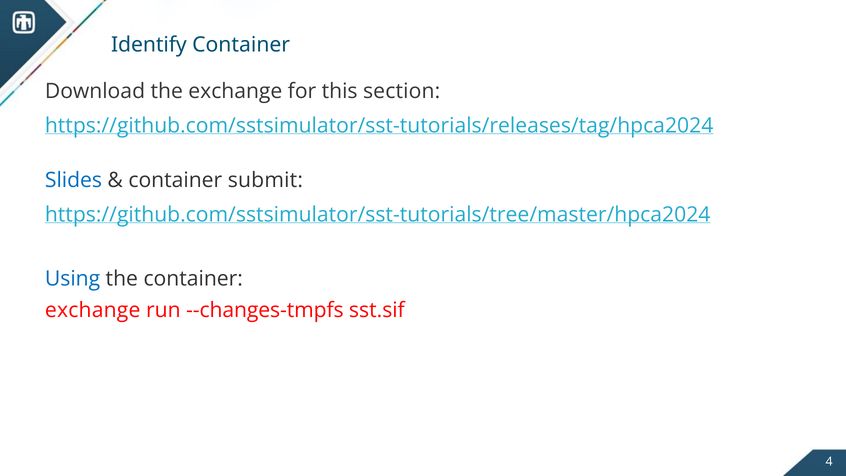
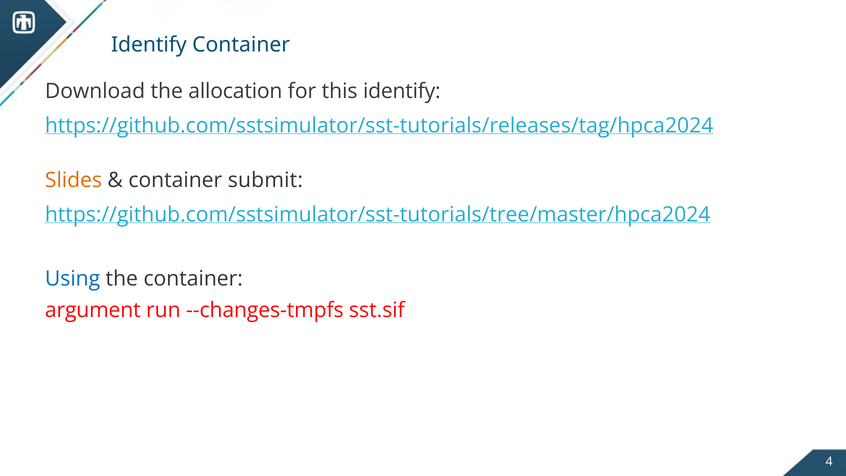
the exchange: exchange -> allocation
this section: section -> identify
Slides colour: blue -> orange
exchange at (93, 310): exchange -> argument
